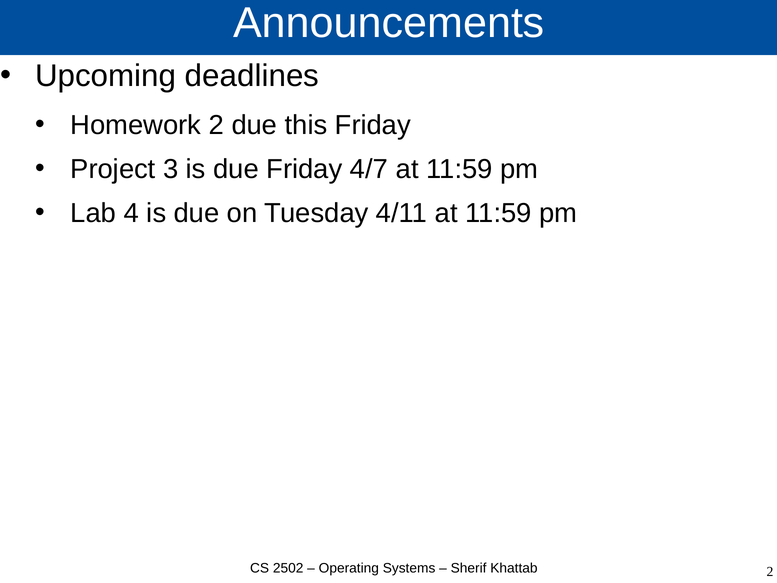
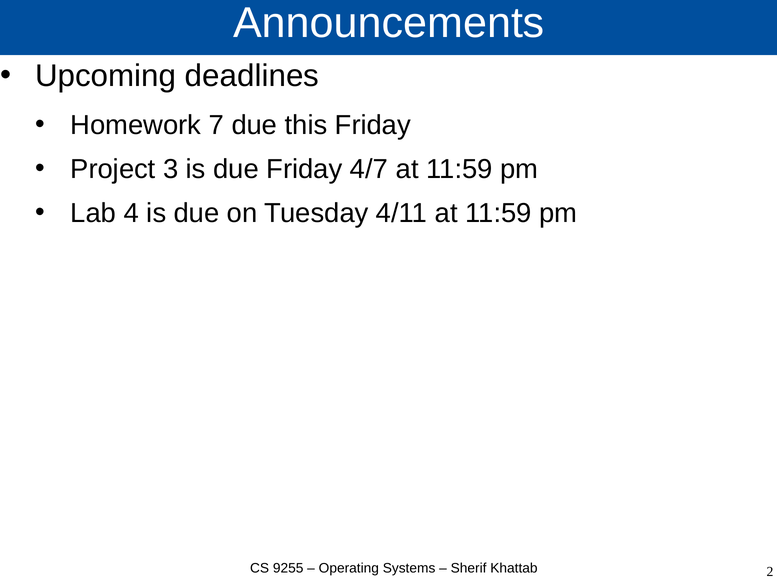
Homework 2: 2 -> 7
2502: 2502 -> 9255
